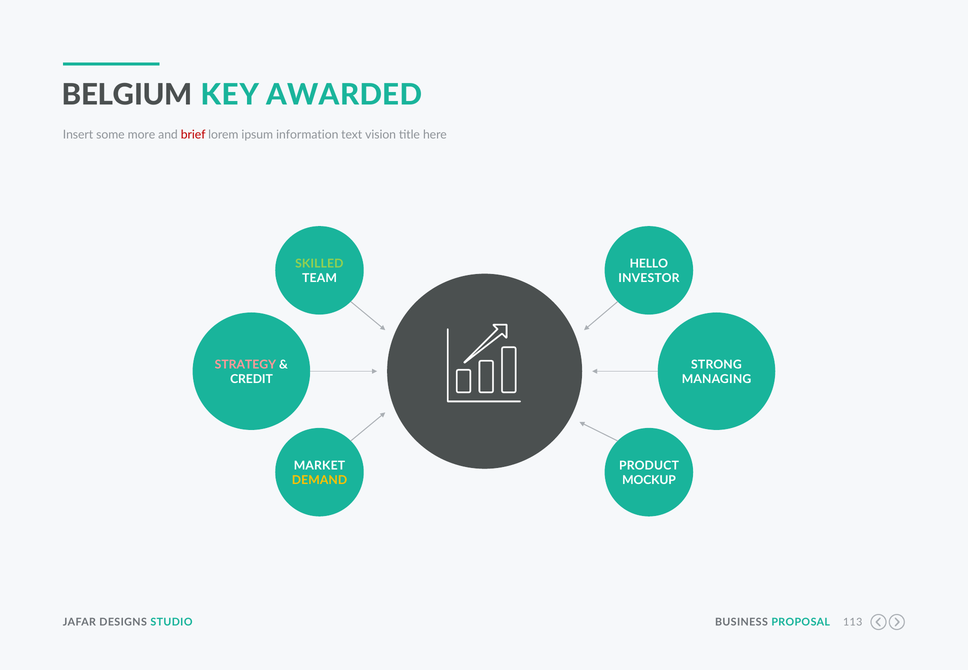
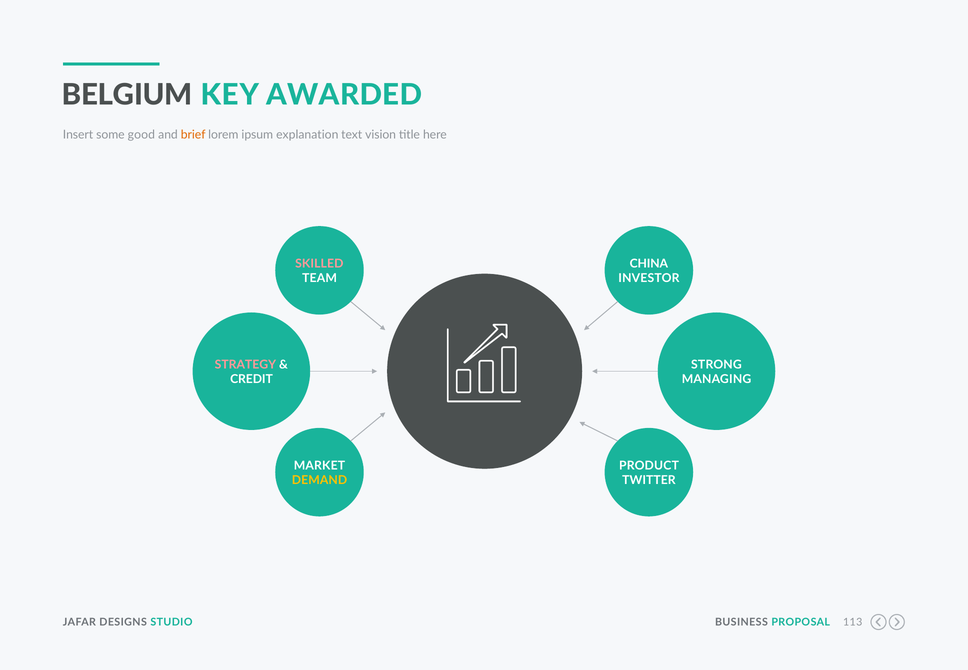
more: more -> good
brief colour: red -> orange
information: information -> explanation
SKILLED colour: light green -> pink
HELLO: HELLO -> CHINA
MOCKUP: MOCKUP -> TWITTER
